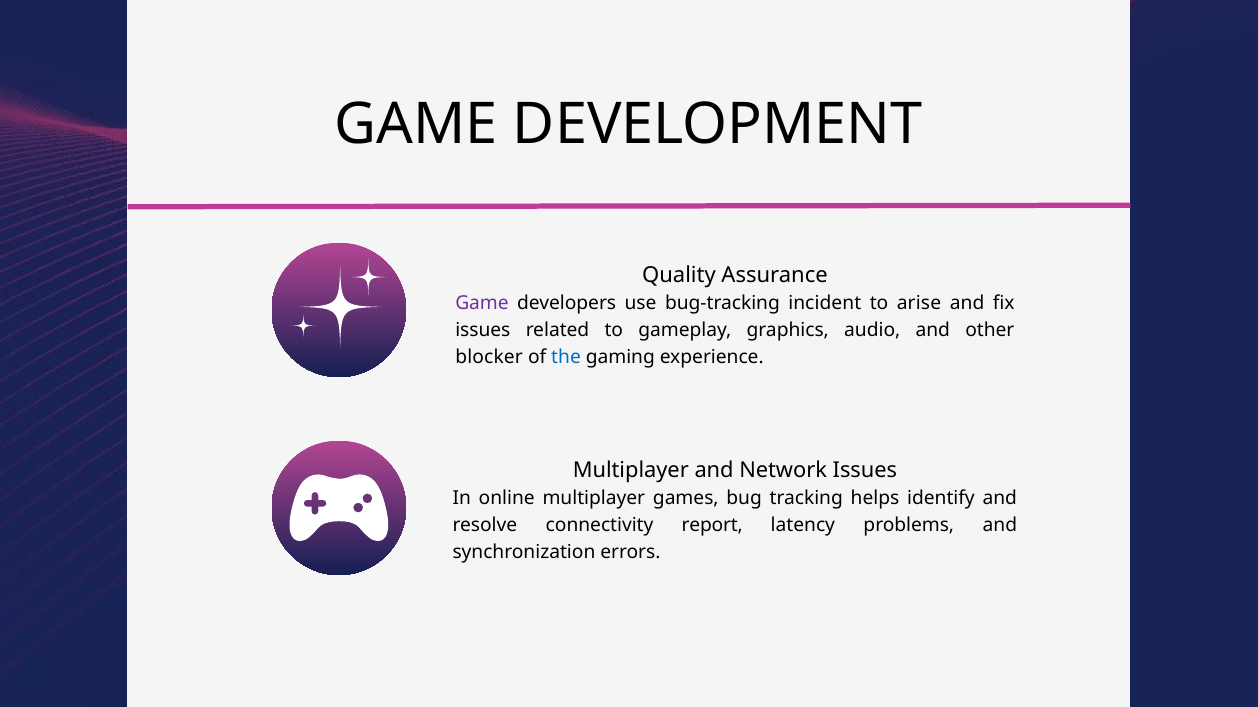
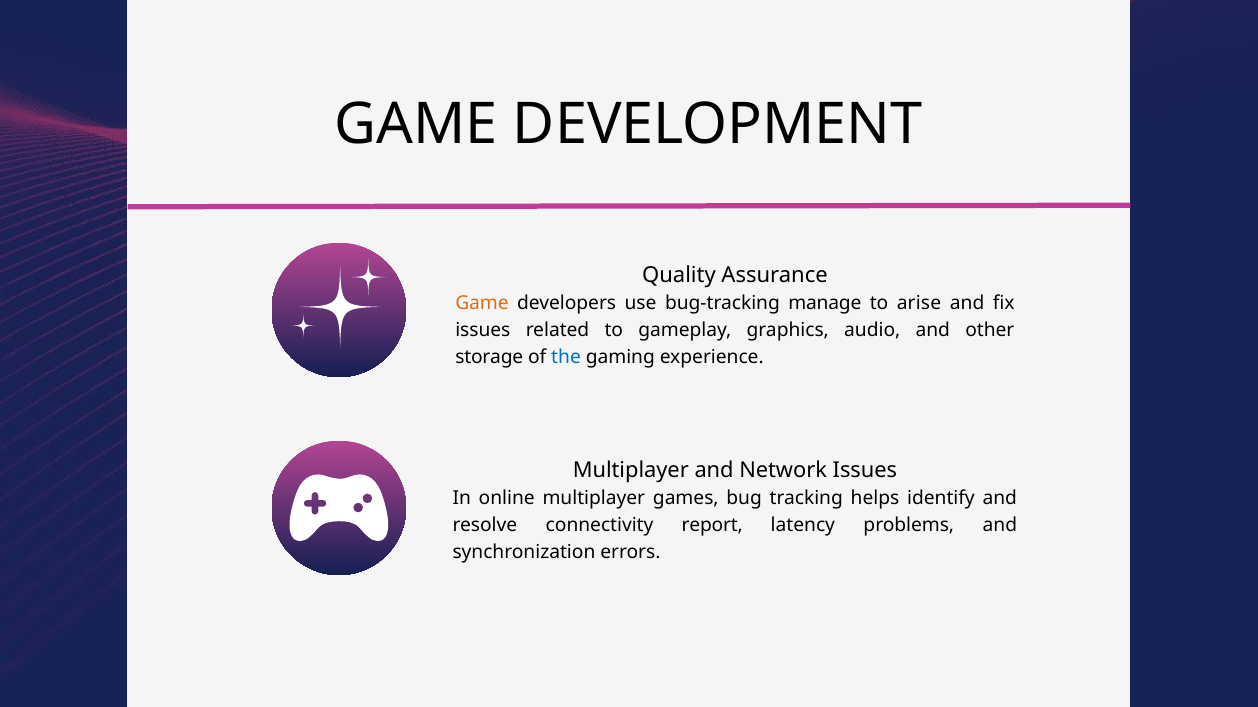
Game at (482, 303) colour: purple -> orange
incident: incident -> manage
blocker: blocker -> storage
